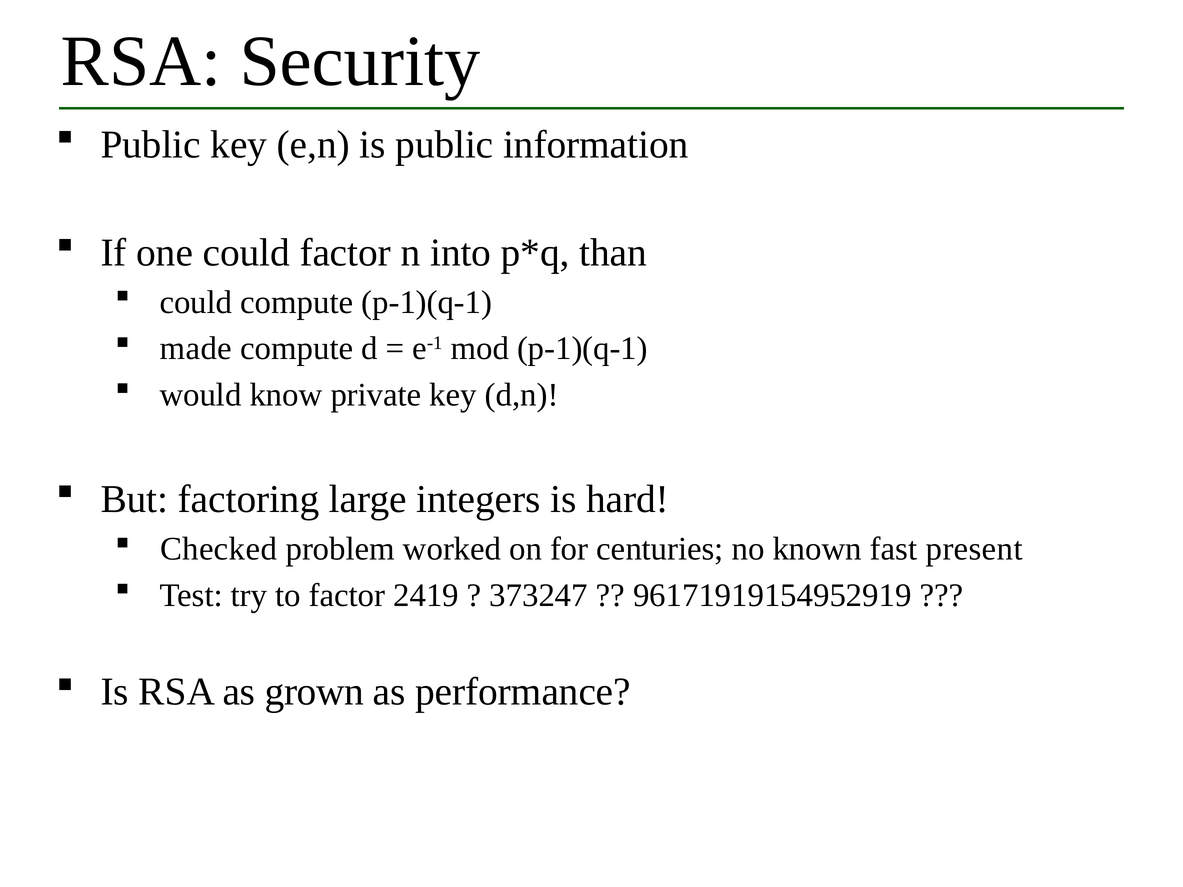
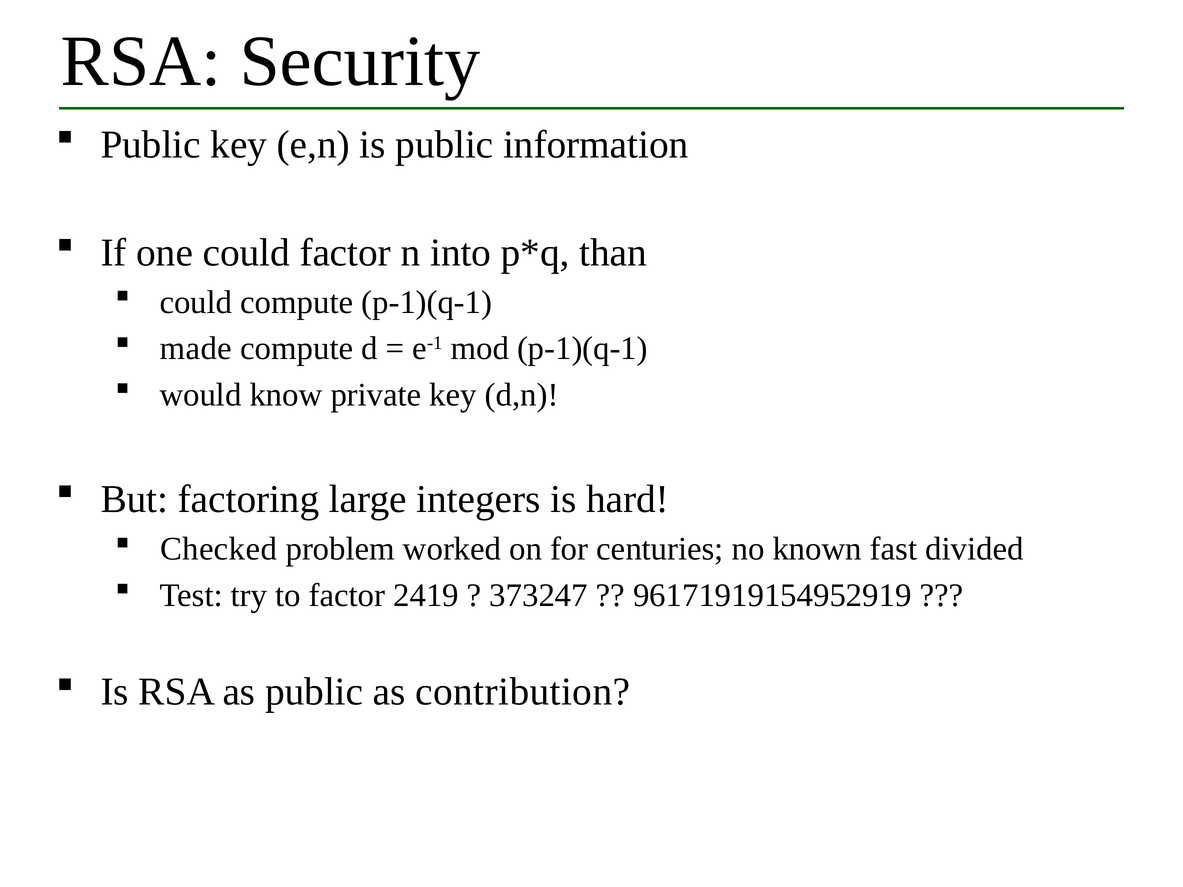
present: present -> divided
as grown: grown -> public
performance: performance -> contribution
